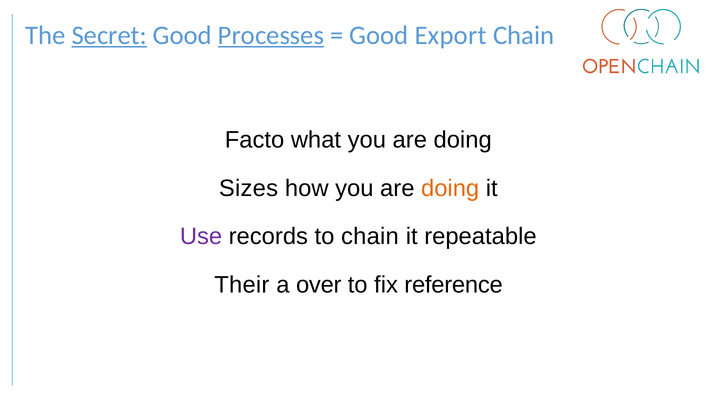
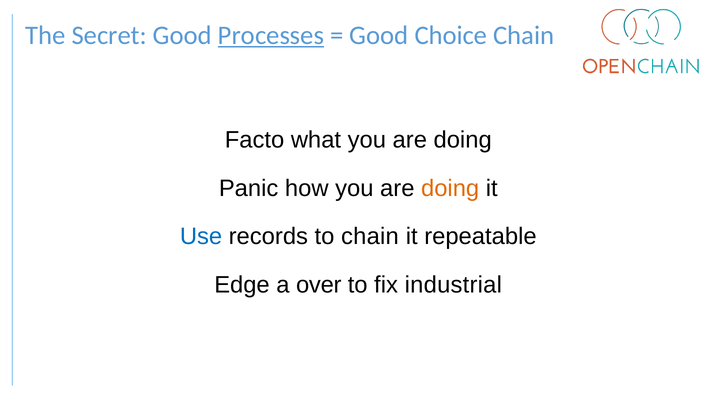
Secret underline: present -> none
Export: Export -> Choice
Sizes: Sizes -> Panic
Use colour: purple -> blue
Their: Their -> Edge
reference: reference -> industrial
